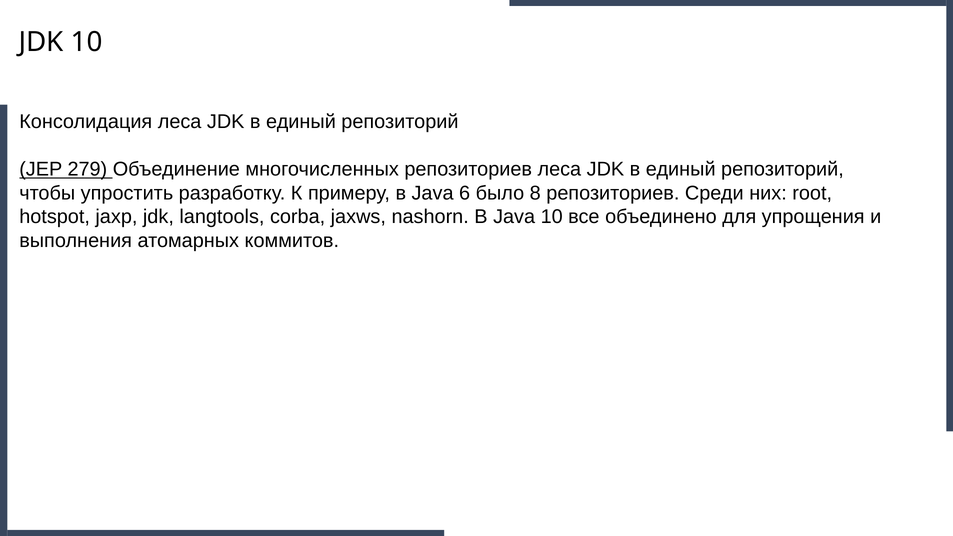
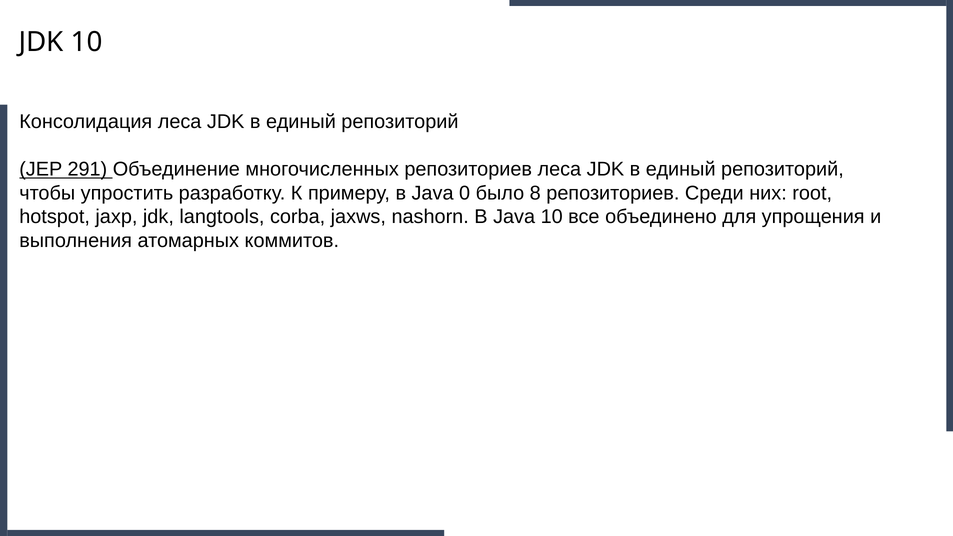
279: 279 -> 291
6: 6 -> 0
